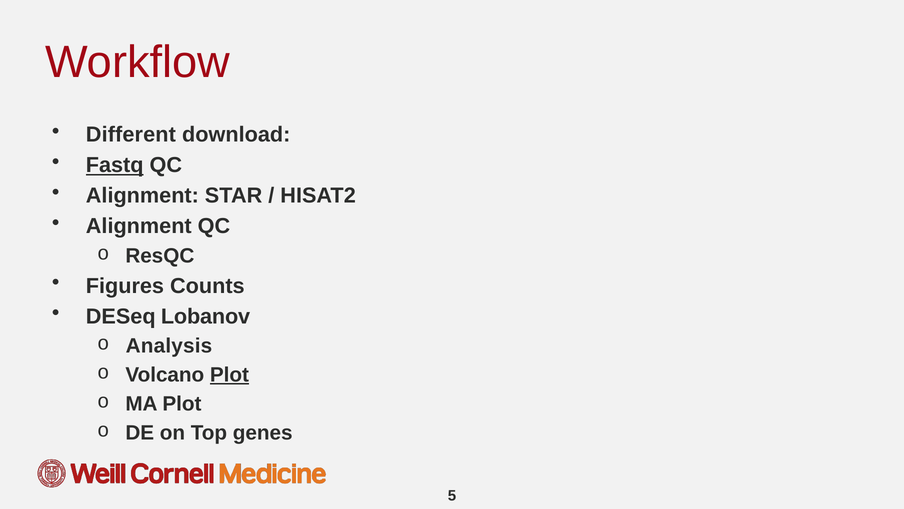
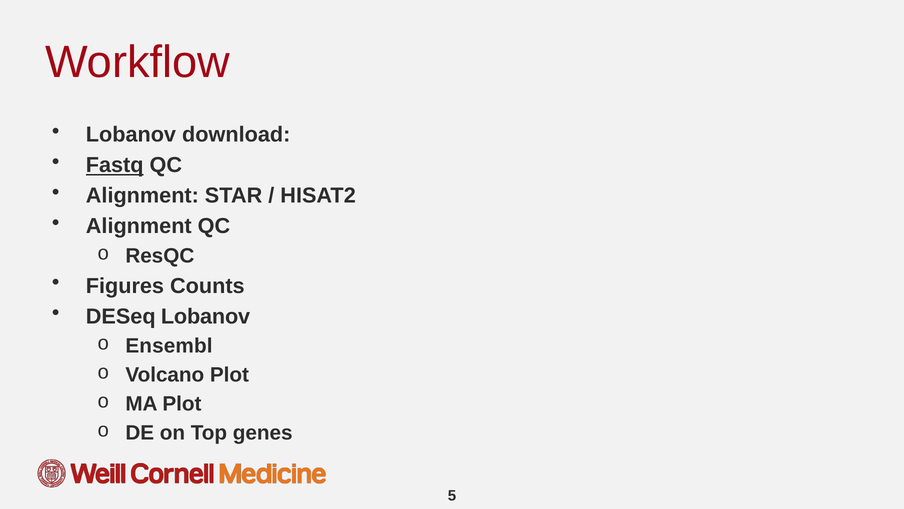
Different at (131, 135): Different -> Lobanov
Analysis: Analysis -> Ensembl
Plot at (229, 375) underline: present -> none
